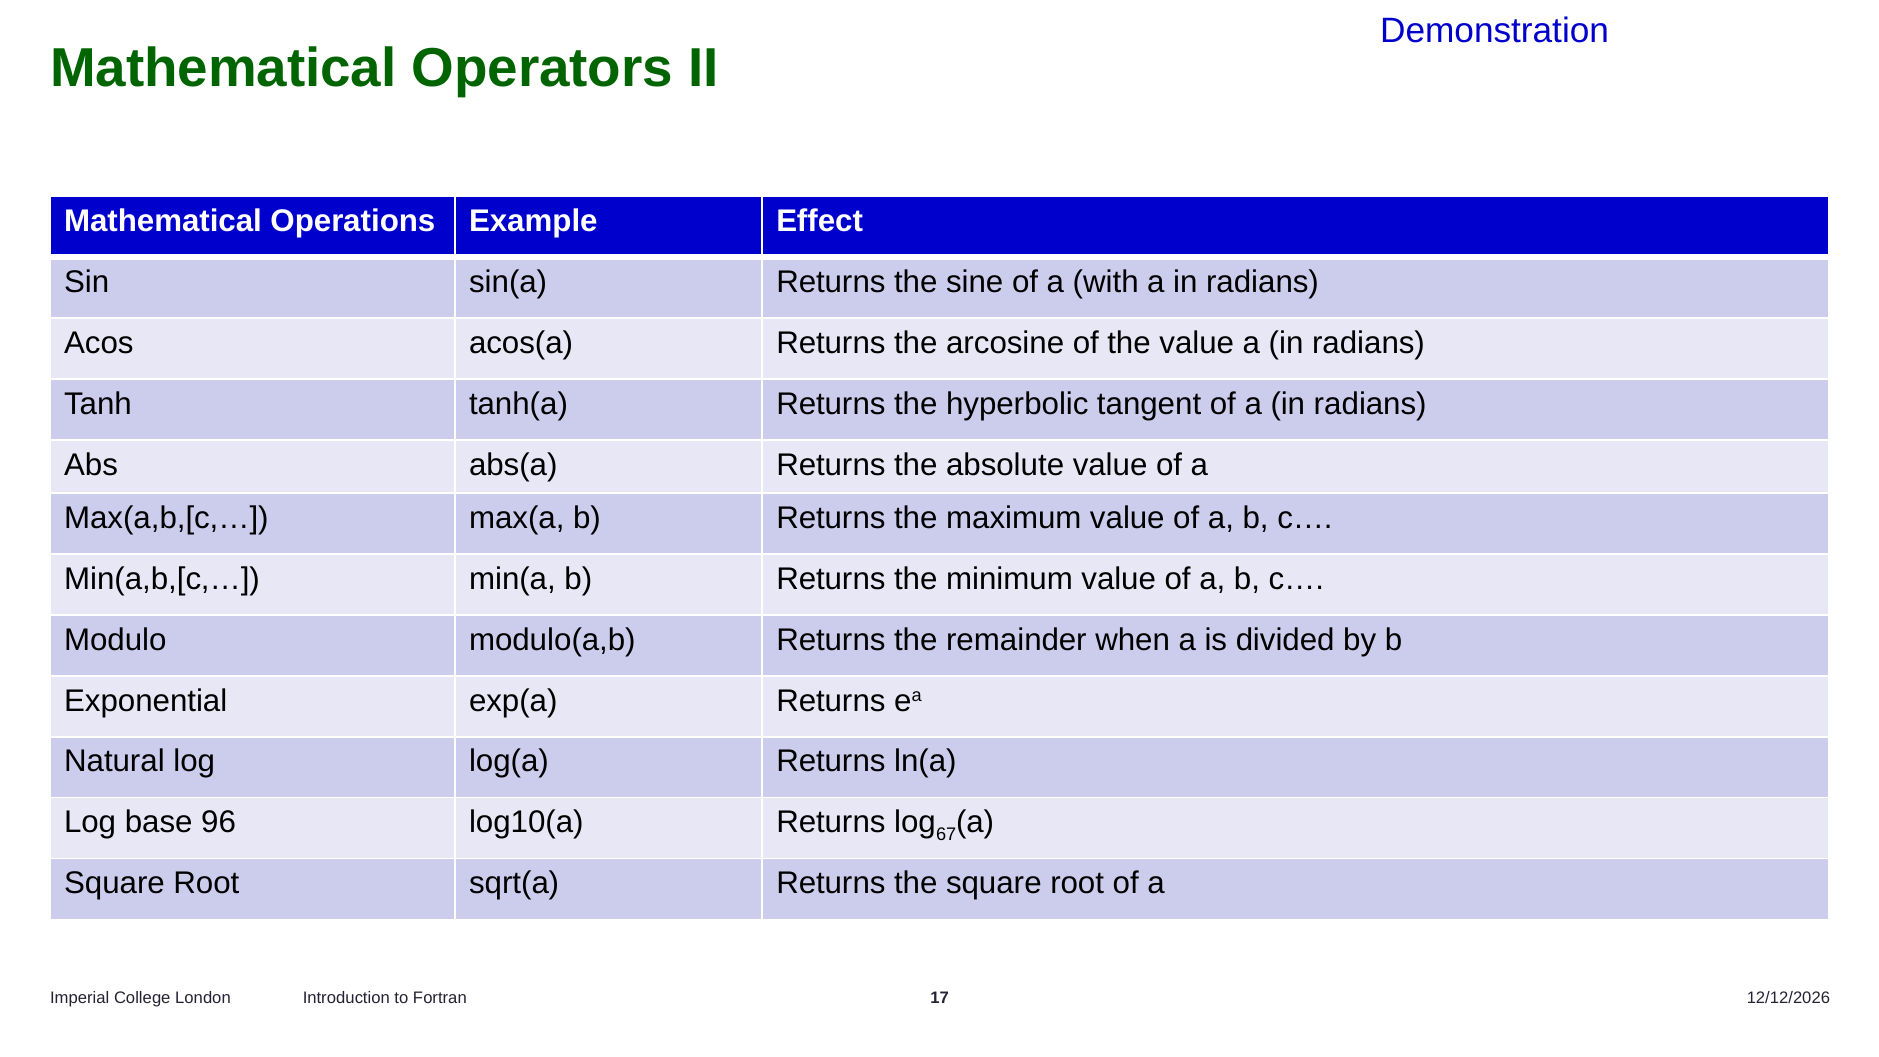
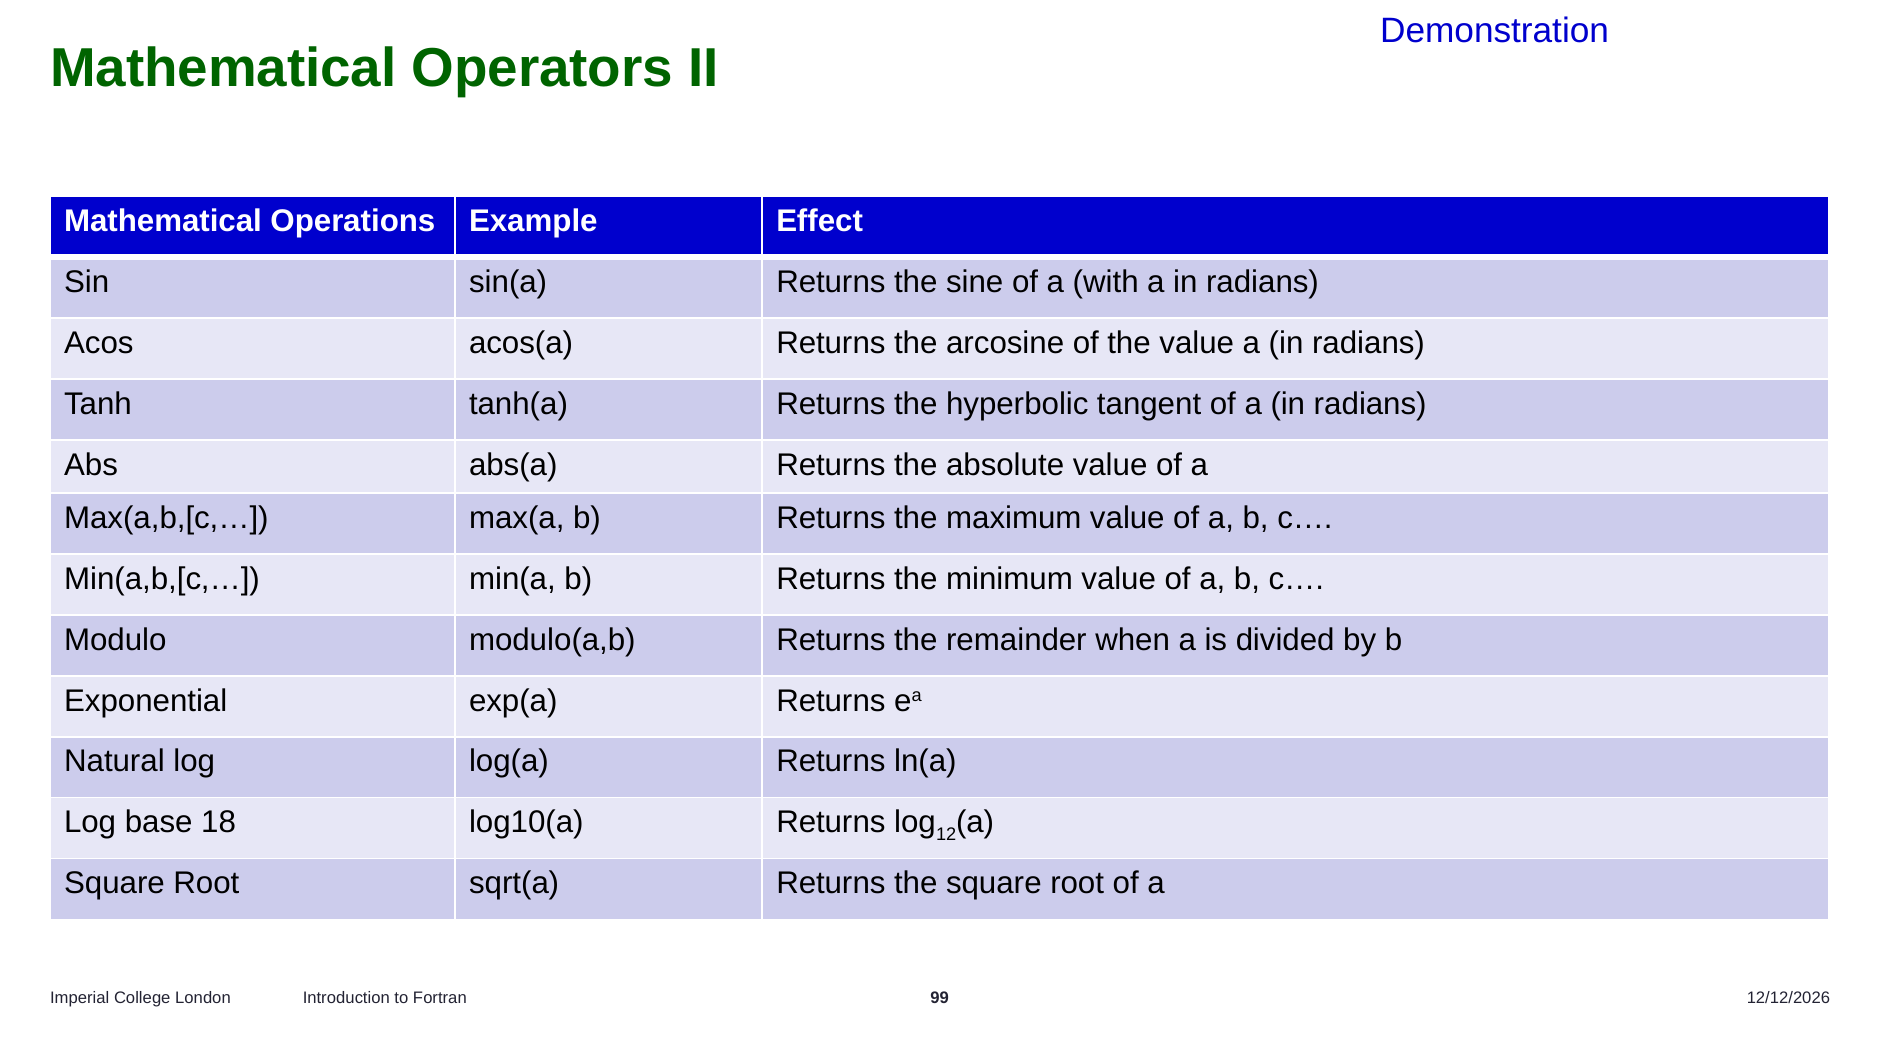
96: 96 -> 18
67: 67 -> 12
17: 17 -> 99
